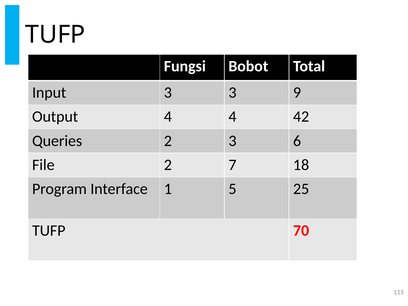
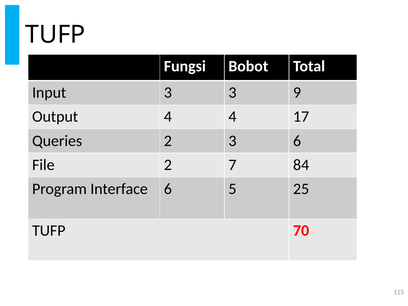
42: 42 -> 17
18: 18 -> 84
Interface 1: 1 -> 6
